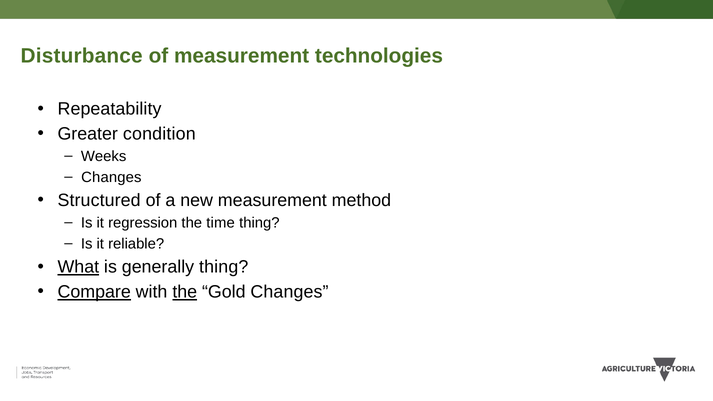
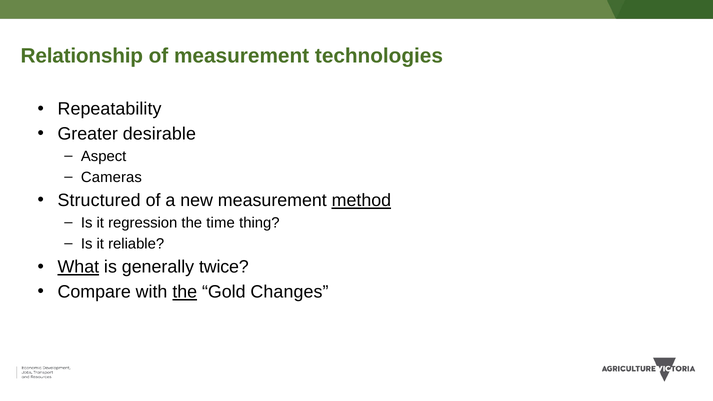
Disturbance: Disturbance -> Relationship
condition: condition -> desirable
Weeks: Weeks -> Aspect
Changes at (111, 177): Changes -> Cameras
method underline: none -> present
generally thing: thing -> twice
Compare underline: present -> none
